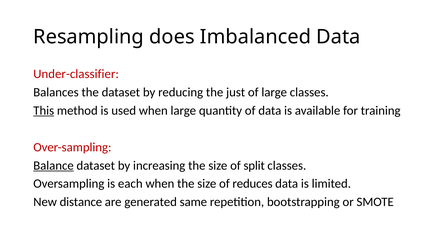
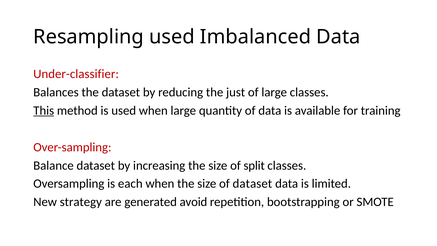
Resampling does: does -> used
Balance underline: present -> none
of reduces: reduces -> dataset
distance: distance -> strategy
same: same -> avoid
